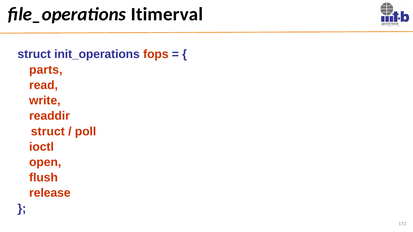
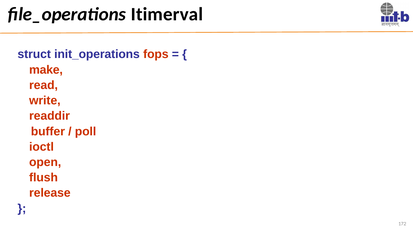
parts: parts -> make
struct at (48, 132): struct -> buffer
